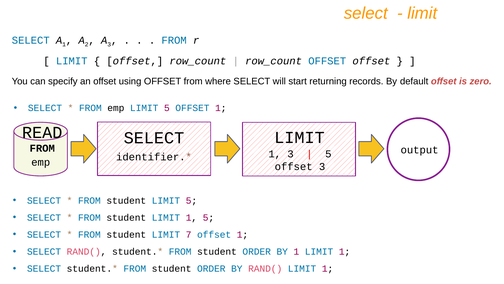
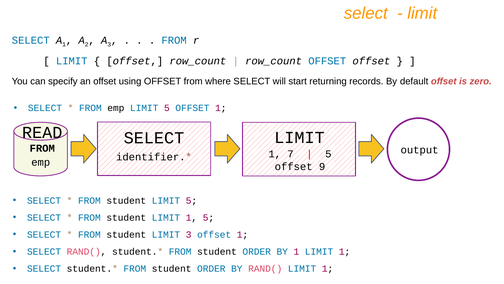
1 3: 3 -> 7
offset 3: 3 -> 9
LIMIT 7: 7 -> 3
